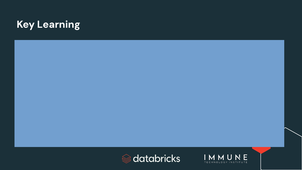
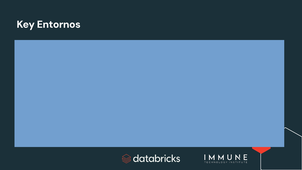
Learning: Learning -> Entornos
